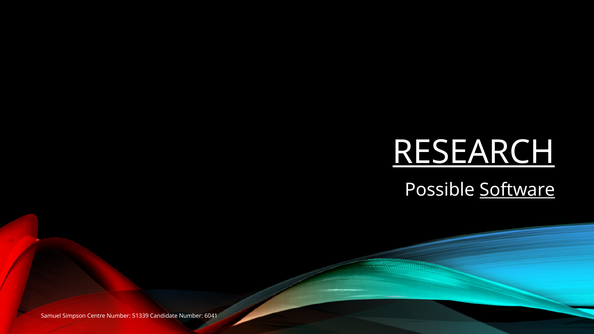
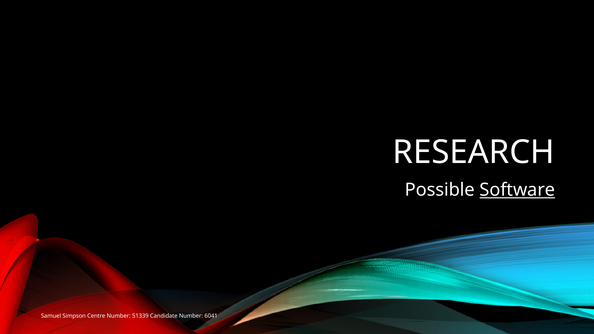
RESEARCH underline: present -> none
